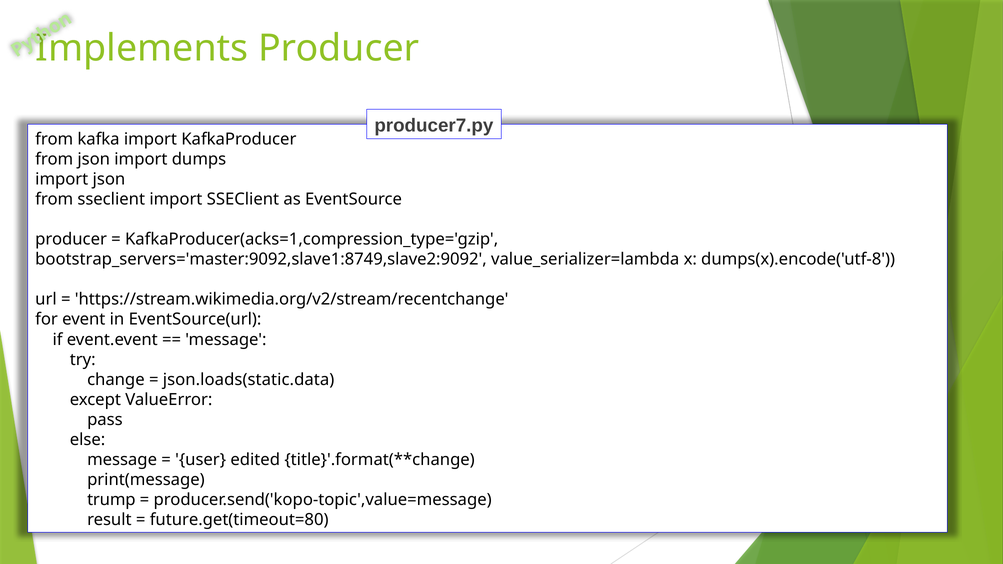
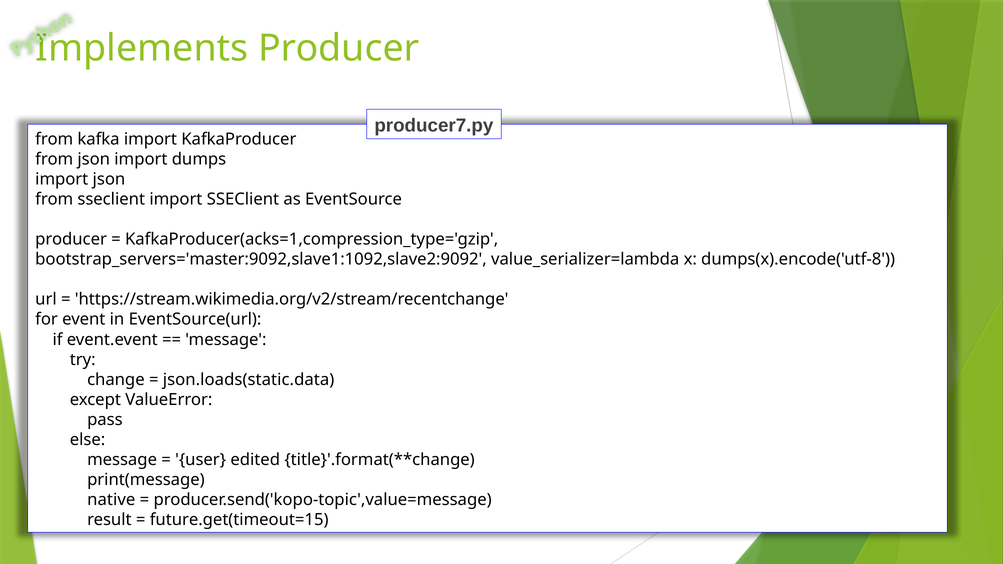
bootstrap_servers='master:9092,slave1:8749,slave2:9092: bootstrap_servers='master:9092,slave1:8749,slave2:9092 -> bootstrap_servers='master:9092,slave1:1092,slave2:9092
trump: trump -> native
future.get(timeout=80: future.get(timeout=80 -> future.get(timeout=15
